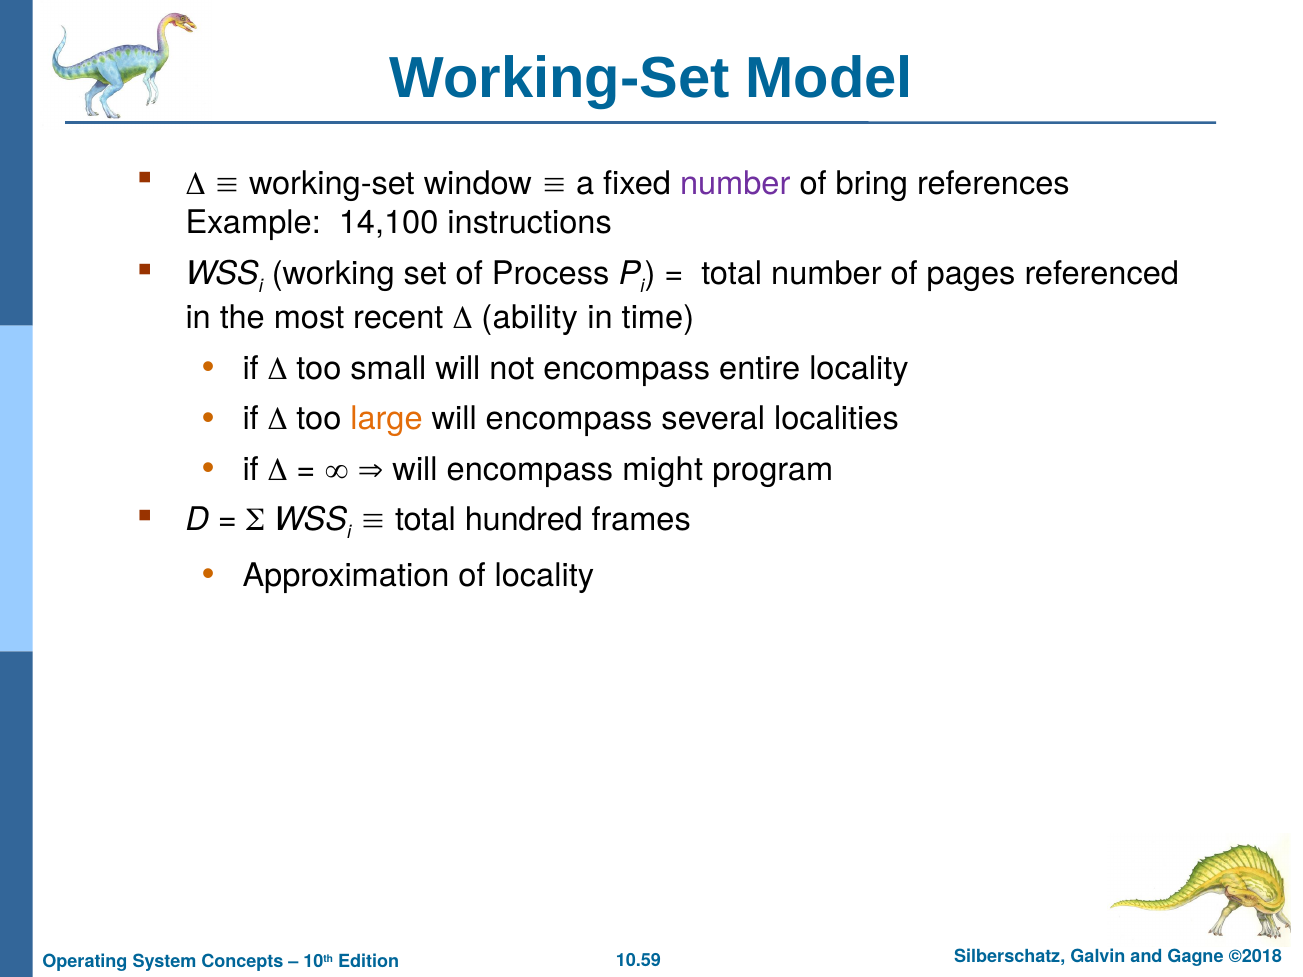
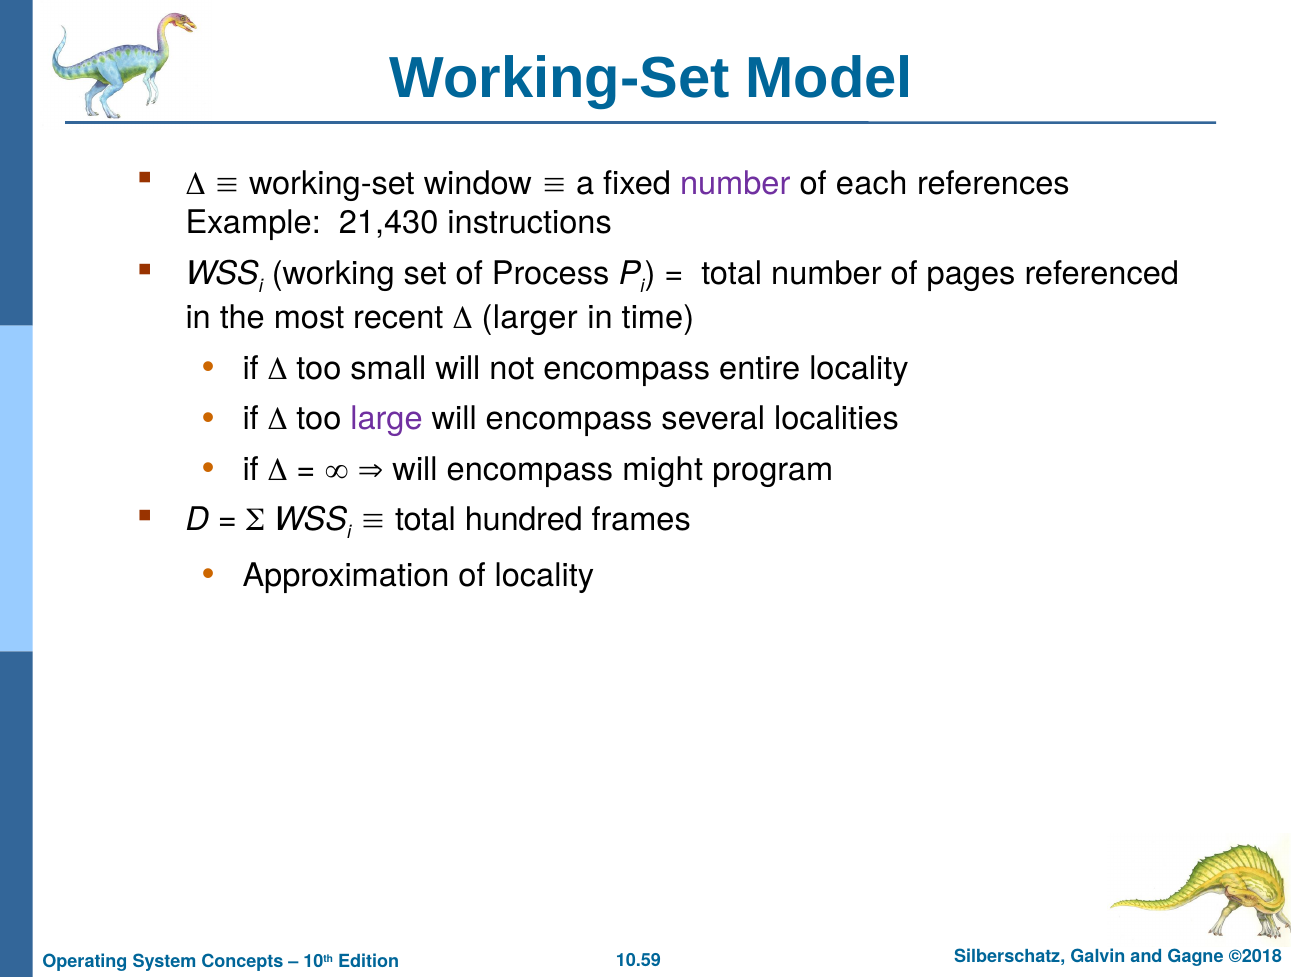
bring: bring -> each
14,100: 14,100 -> 21,430
ability: ability -> larger
large colour: orange -> purple
